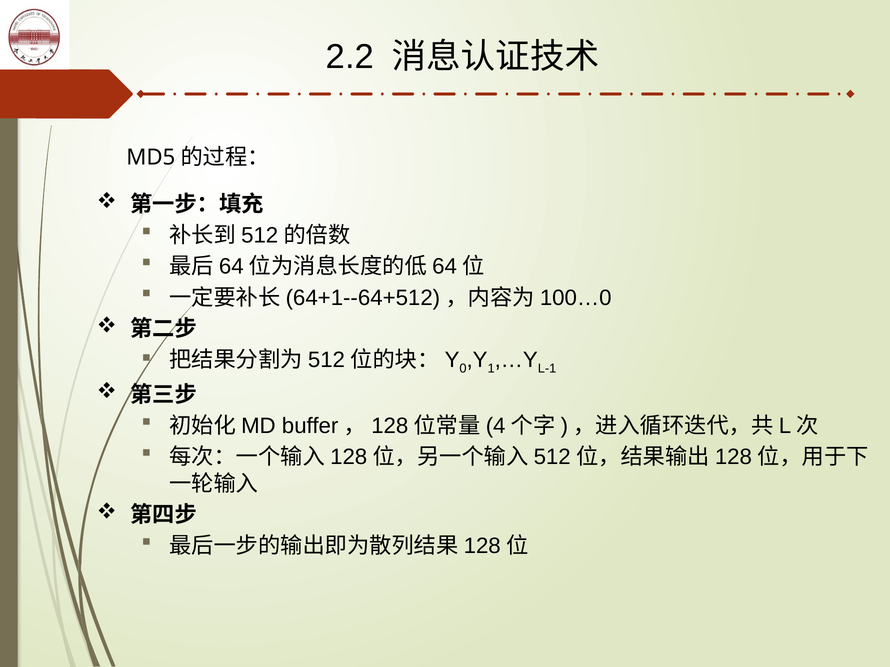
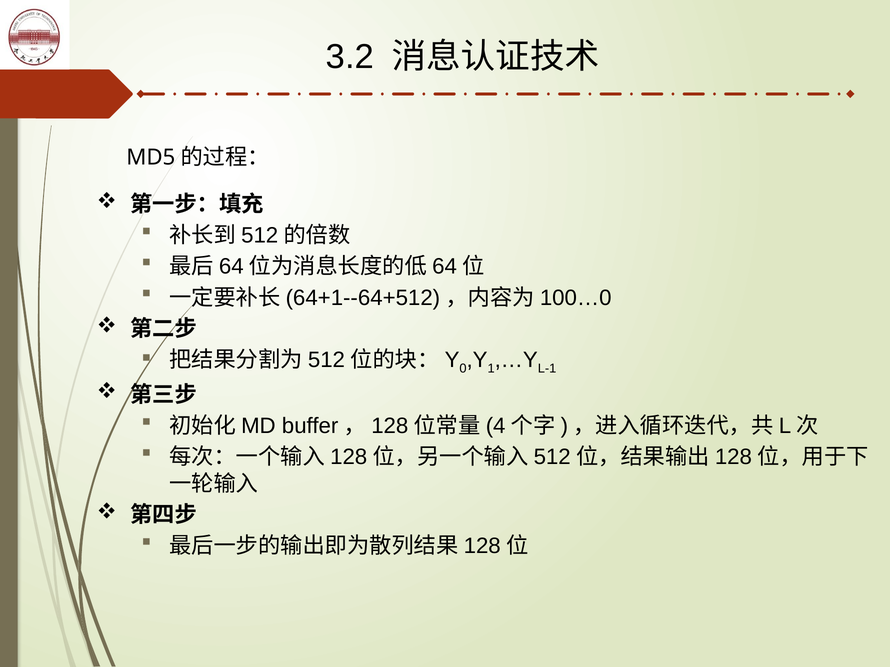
2.2: 2.2 -> 3.2
